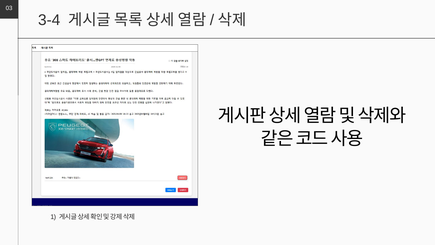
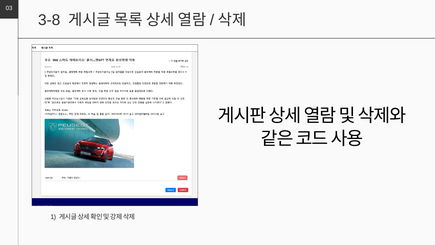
3-4: 3-4 -> 3-8
